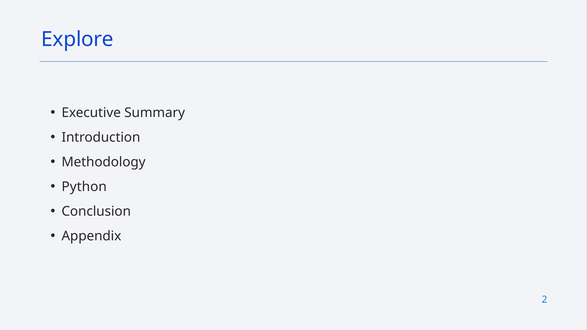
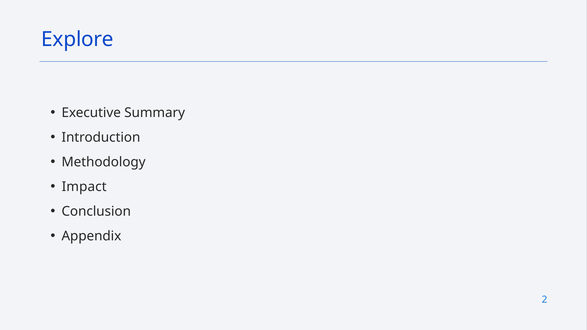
Python: Python -> Impact
